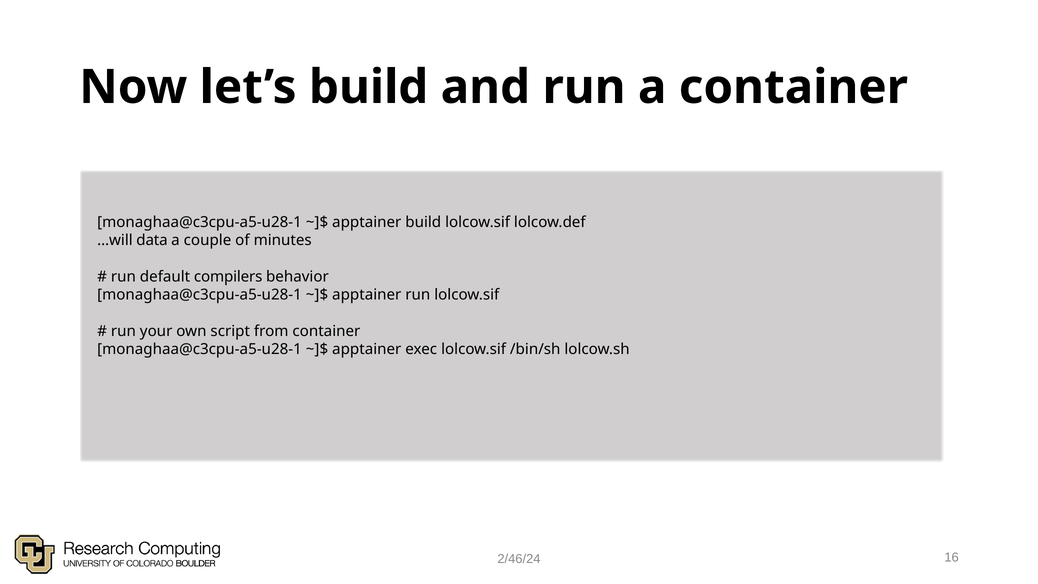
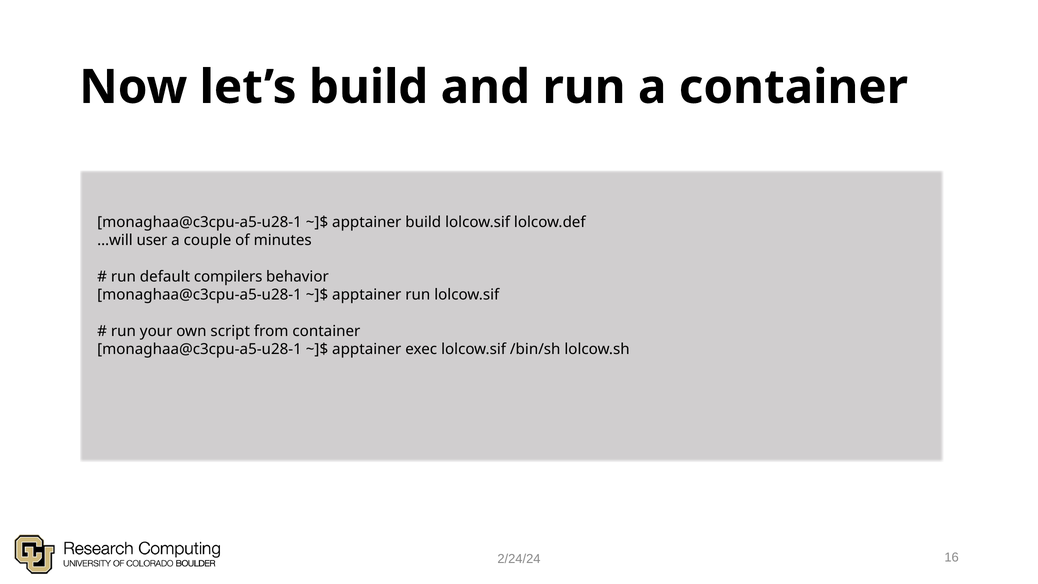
data: data -> user
2/46/24: 2/46/24 -> 2/24/24
